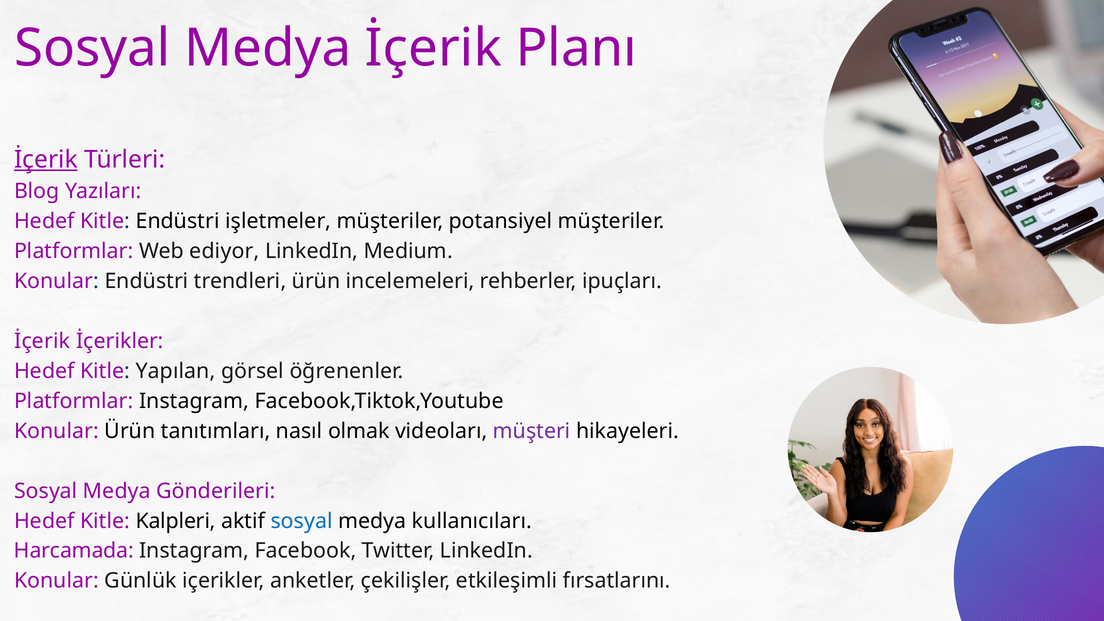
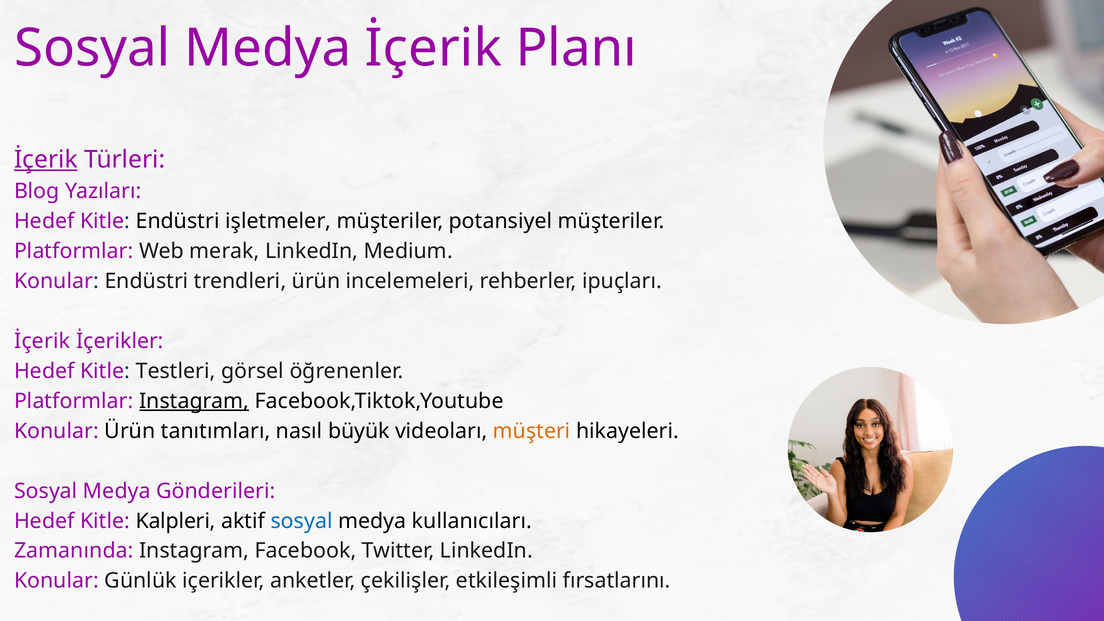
ediyor: ediyor -> merak
Yapılan: Yapılan -> Testleri
Instagram at (194, 401) underline: none -> present
olmak: olmak -> büyük
müşteri colour: purple -> orange
Harcamada: Harcamada -> Zamanında
